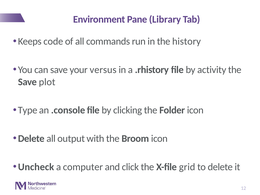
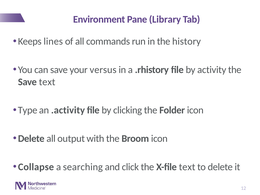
code: code -> lines
Save plot: plot -> text
.console: .console -> .activity
Uncheck: Uncheck -> Collapse
computer: computer -> searching
X-file grid: grid -> text
